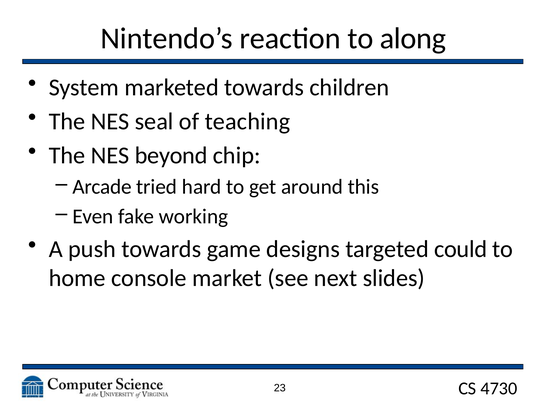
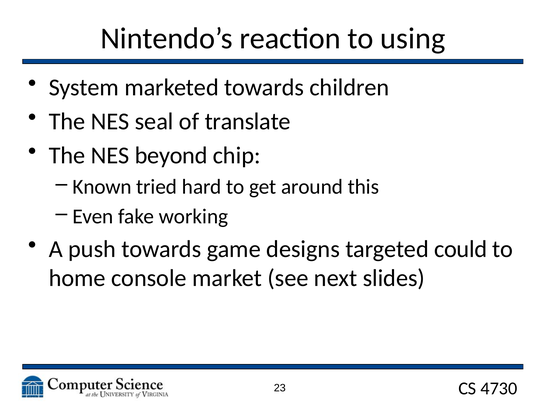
along: along -> using
teaching: teaching -> translate
Arcade: Arcade -> Known
